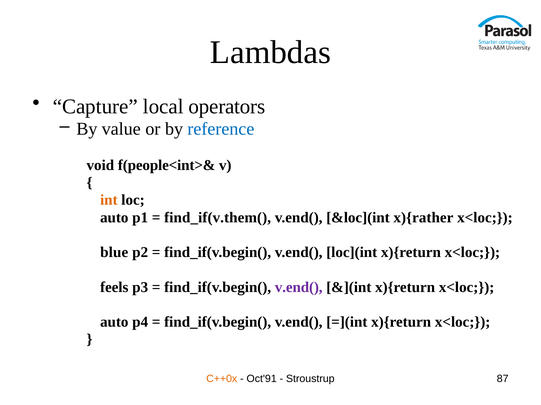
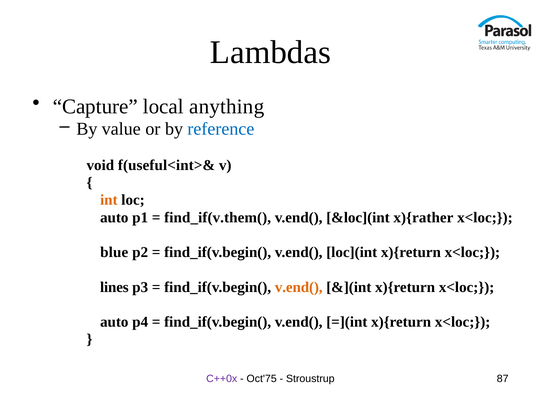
operators: operators -> anything
f(people<int>&: f(people<int>& -> f(useful<int>&
feels: feels -> lines
v.end( at (299, 288) colour: purple -> orange
C++0x colour: orange -> purple
Oct'91: Oct'91 -> Oct'75
